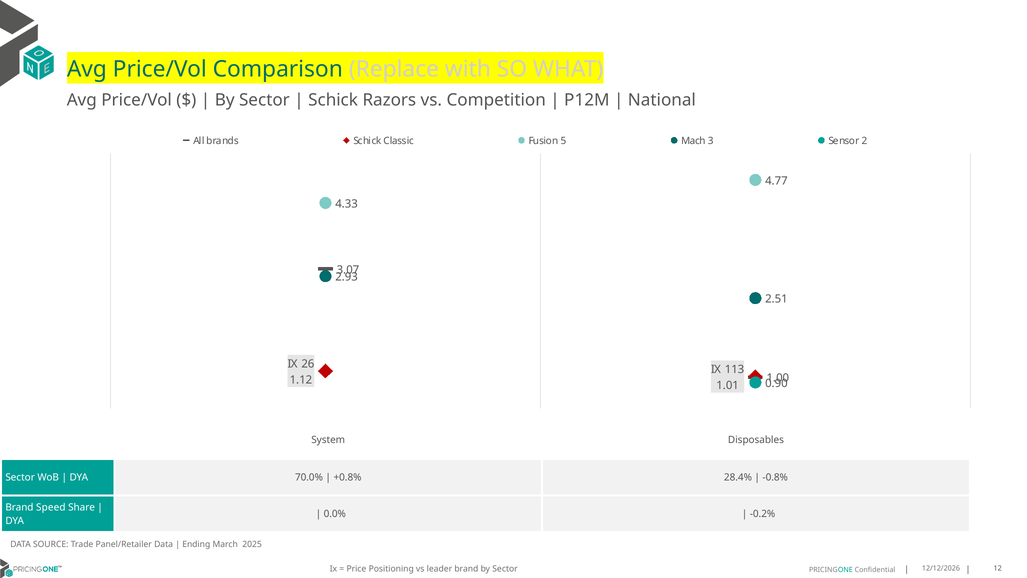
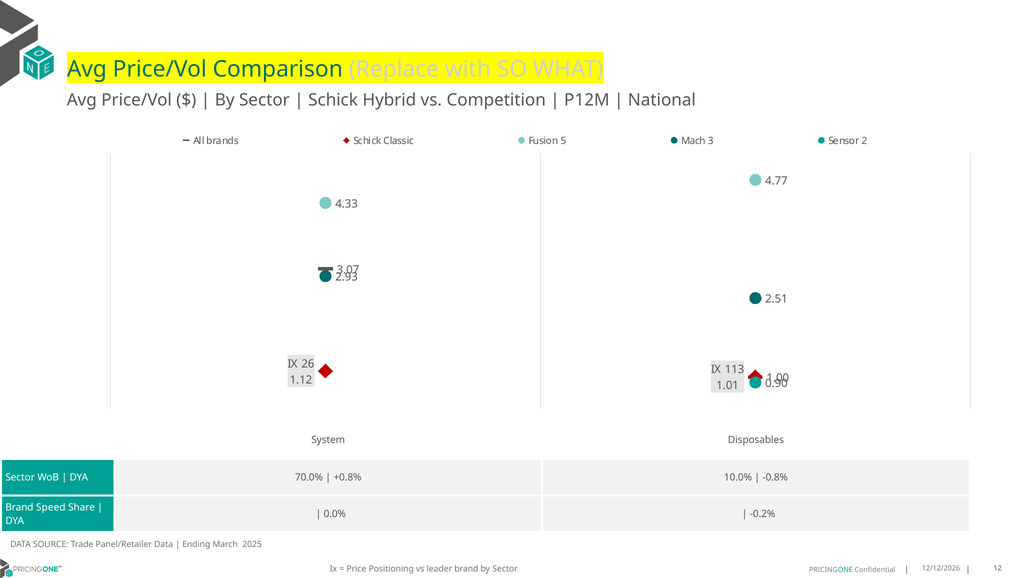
Razors: Razors -> Hybrid
28.4%: 28.4% -> 10.0%
